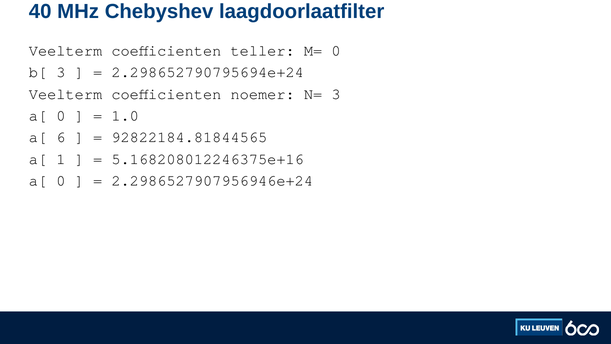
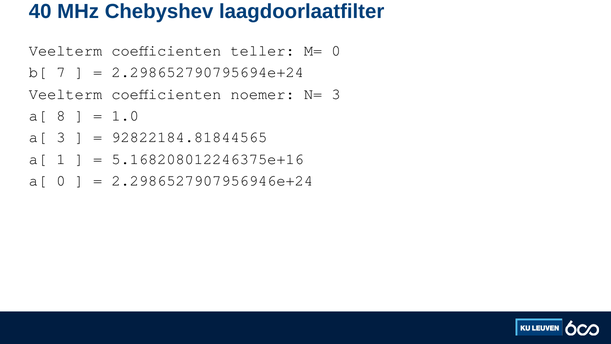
b[ 3: 3 -> 7
0 at (61, 116): 0 -> 8
a[ 6: 6 -> 3
